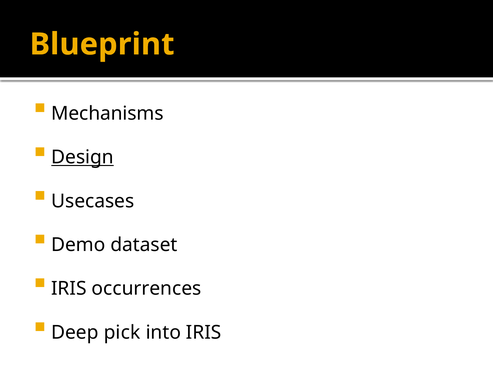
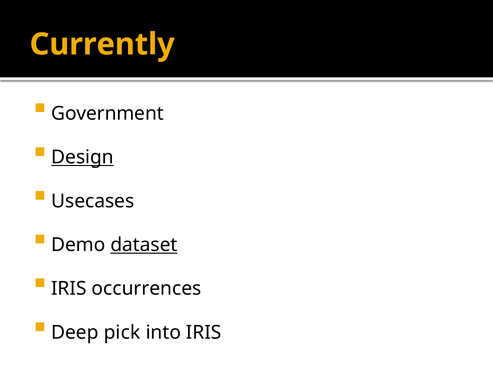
Blueprint: Blueprint -> Currently
Mechanisms: Mechanisms -> Government
dataset underline: none -> present
